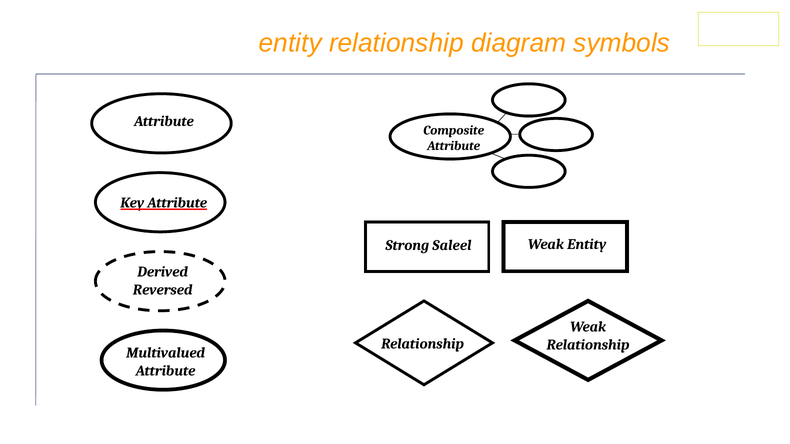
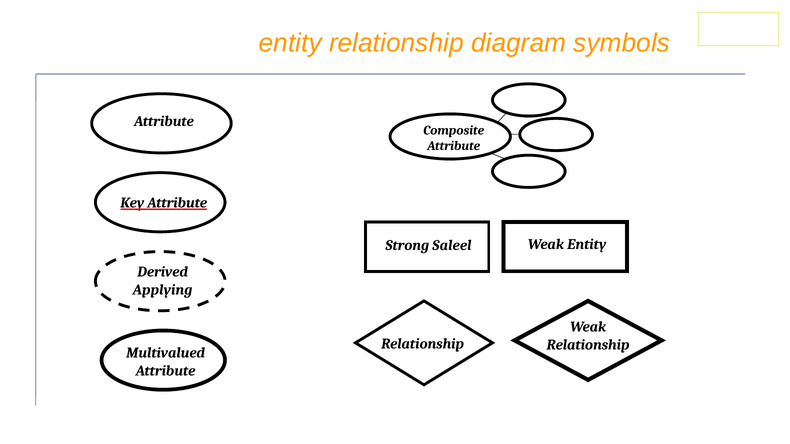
Reversed: Reversed -> Applying
